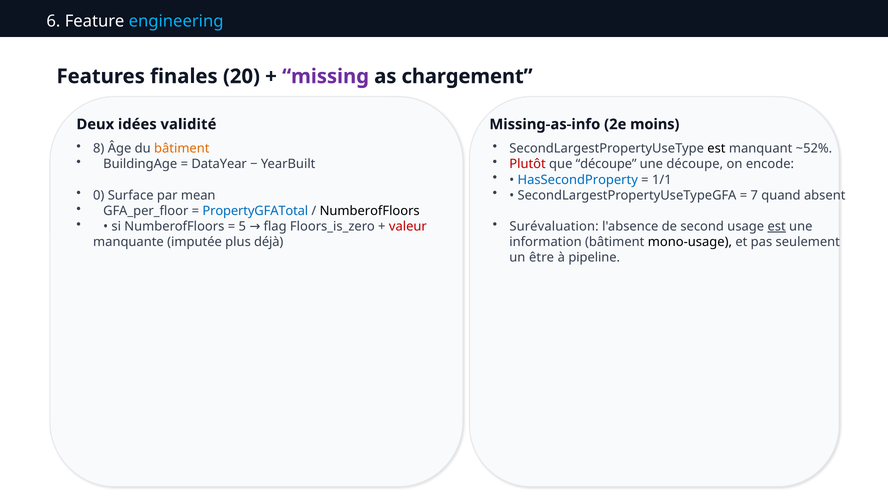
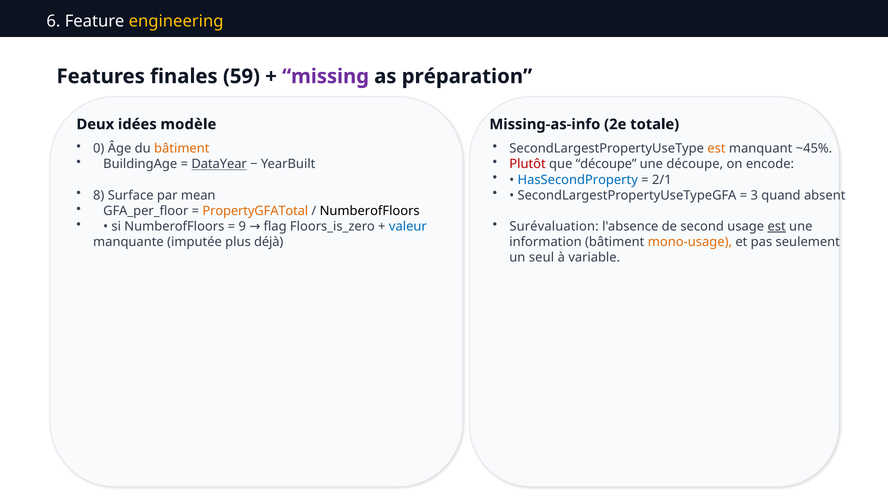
engineering colour: light blue -> yellow
20: 20 -> 59
chargement: chargement -> préparation
validité: validité -> modèle
moins: moins -> totale
8: 8 -> 0
est at (716, 148) colour: black -> orange
~52%: ~52% -> ~45%
DataYear underline: none -> present
1/1: 1/1 -> 2/1
0: 0 -> 8
7: 7 -> 3
PropertyGFATotal colour: blue -> orange
5: 5 -> 9
valeur colour: red -> blue
mono-usage colour: black -> orange
être: être -> seul
pipeline: pipeline -> variable
